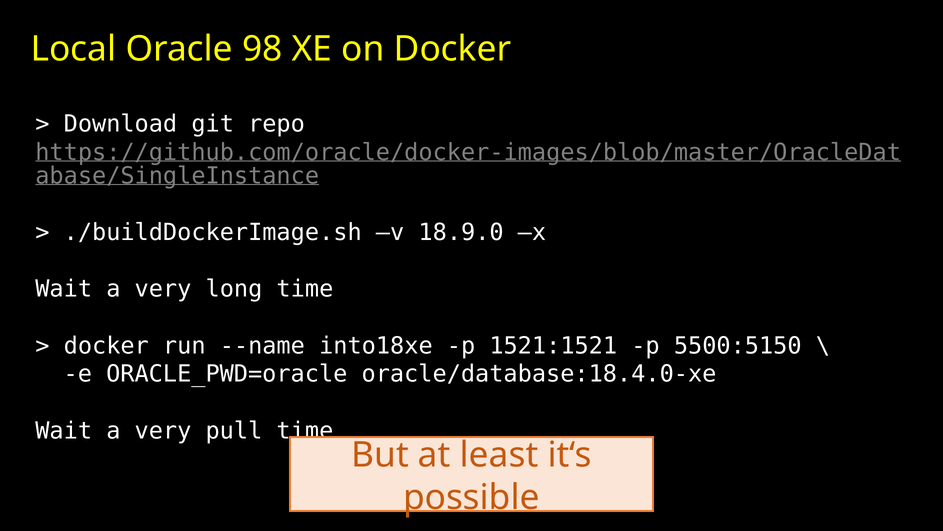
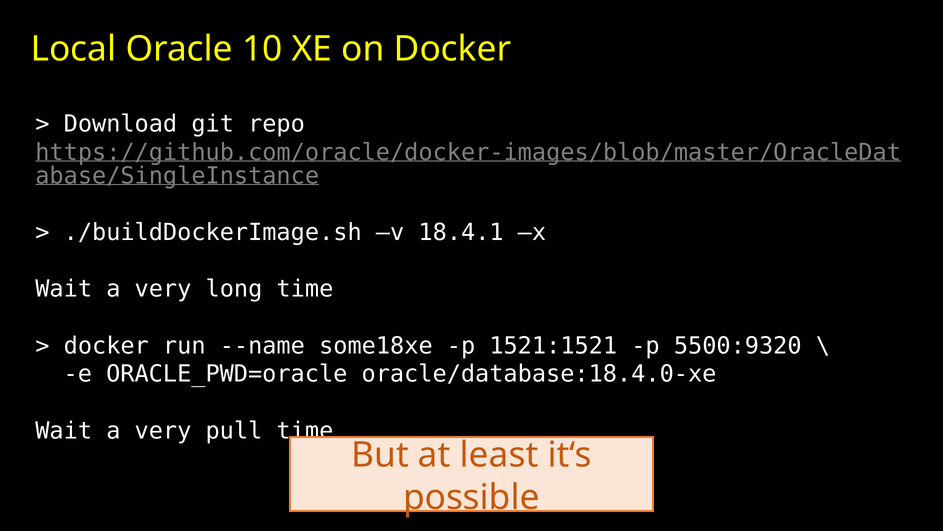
98: 98 -> 10
18.9.0: 18.9.0 -> 18.4.1
into18xe: into18xe -> some18xe
5500:5150: 5500:5150 -> 5500:9320
